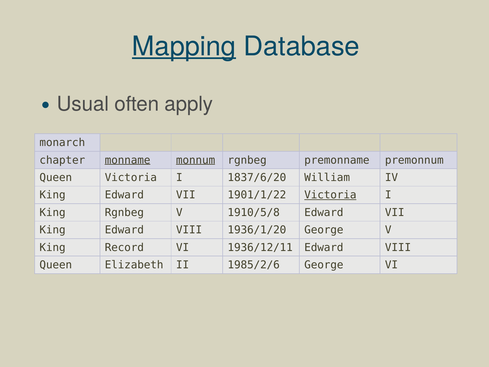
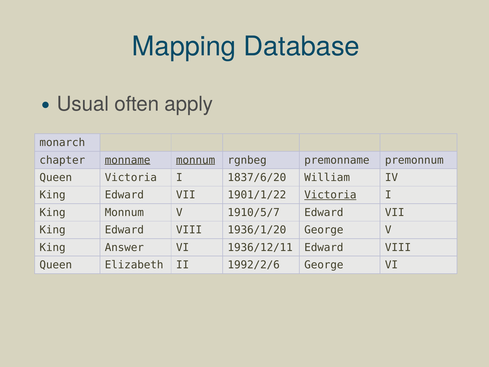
Mapping underline: present -> none
King Rgnbeg: Rgnbeg -> Monnum
1910/5/8: 1910/5/8 -> 1910/5/7
Record: Record -> Answer
1985/2/6: 1985/2/6 -> 1992/2/6
